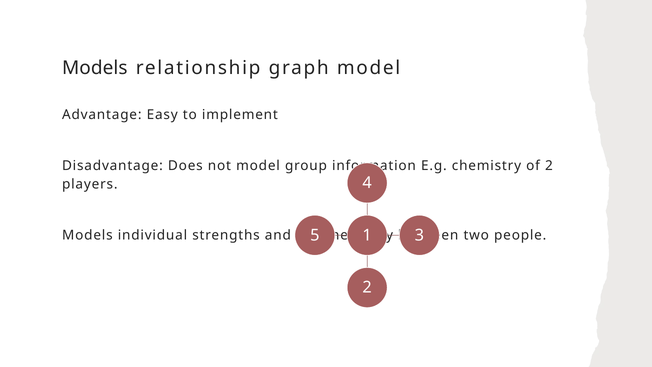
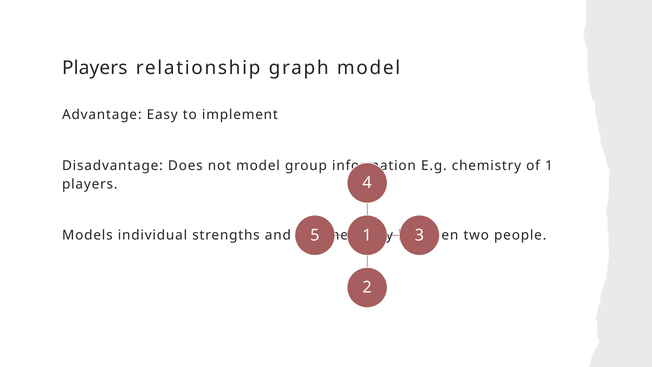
Models at (95, 68): Models -> Players
of 2: 2 -> 1
